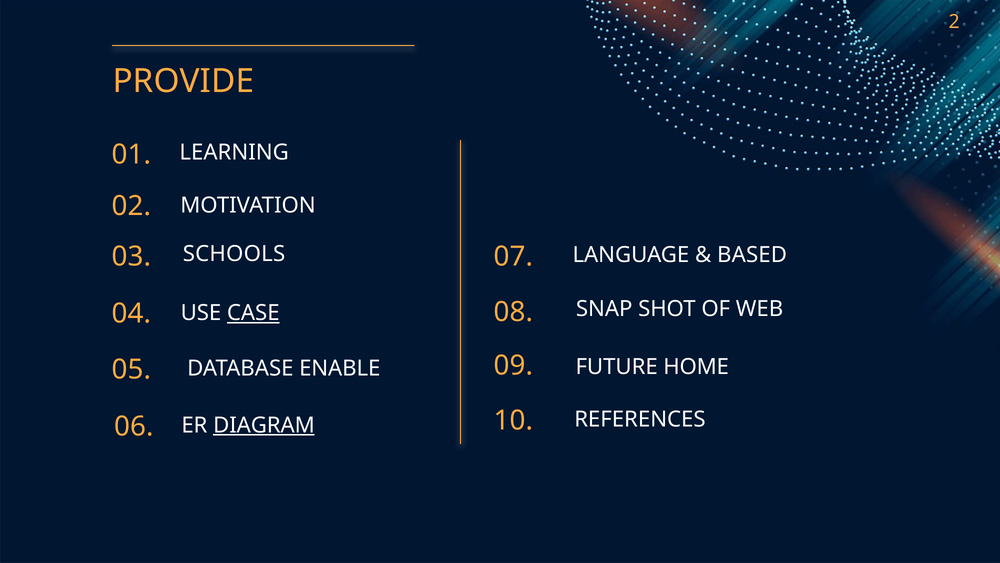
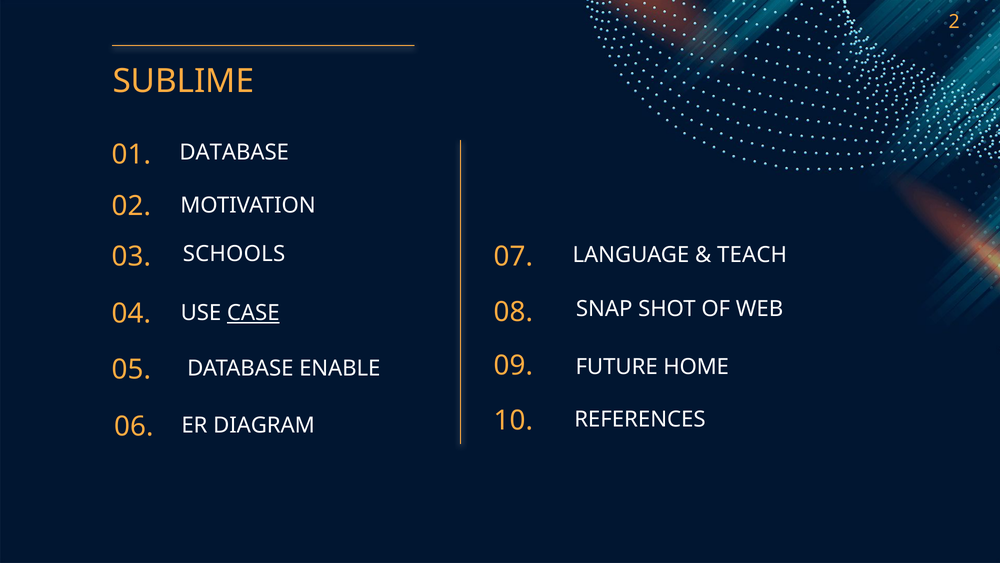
PROVIDE: PROVIDE -> SUBLIME
LEARNING at (234, 152): LEARNING -> DATABASE
BASED: BASED -> TEACH
DIAGRAM underline: present -> none
